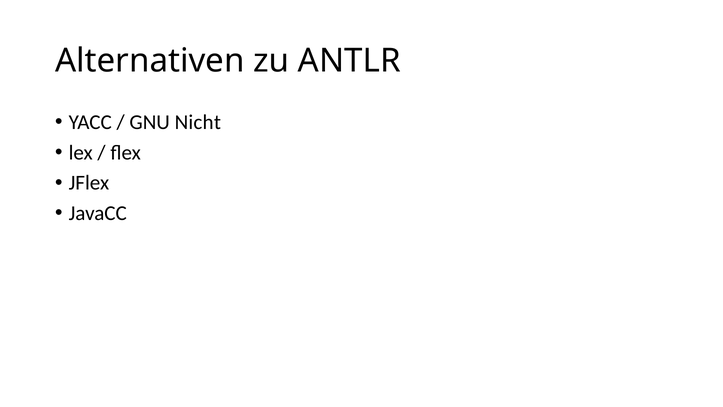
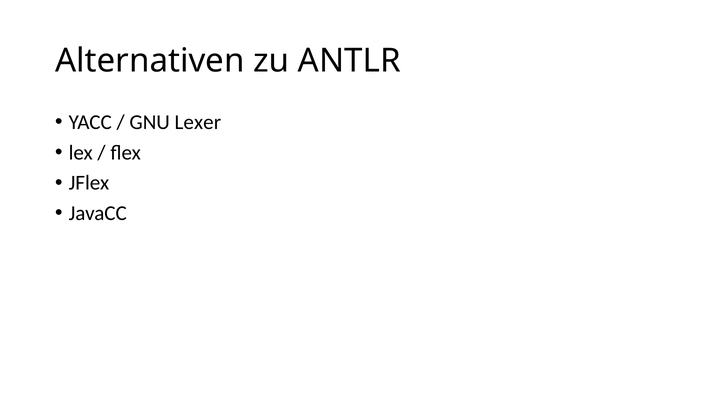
Nicht: Nicht -> Lexer
